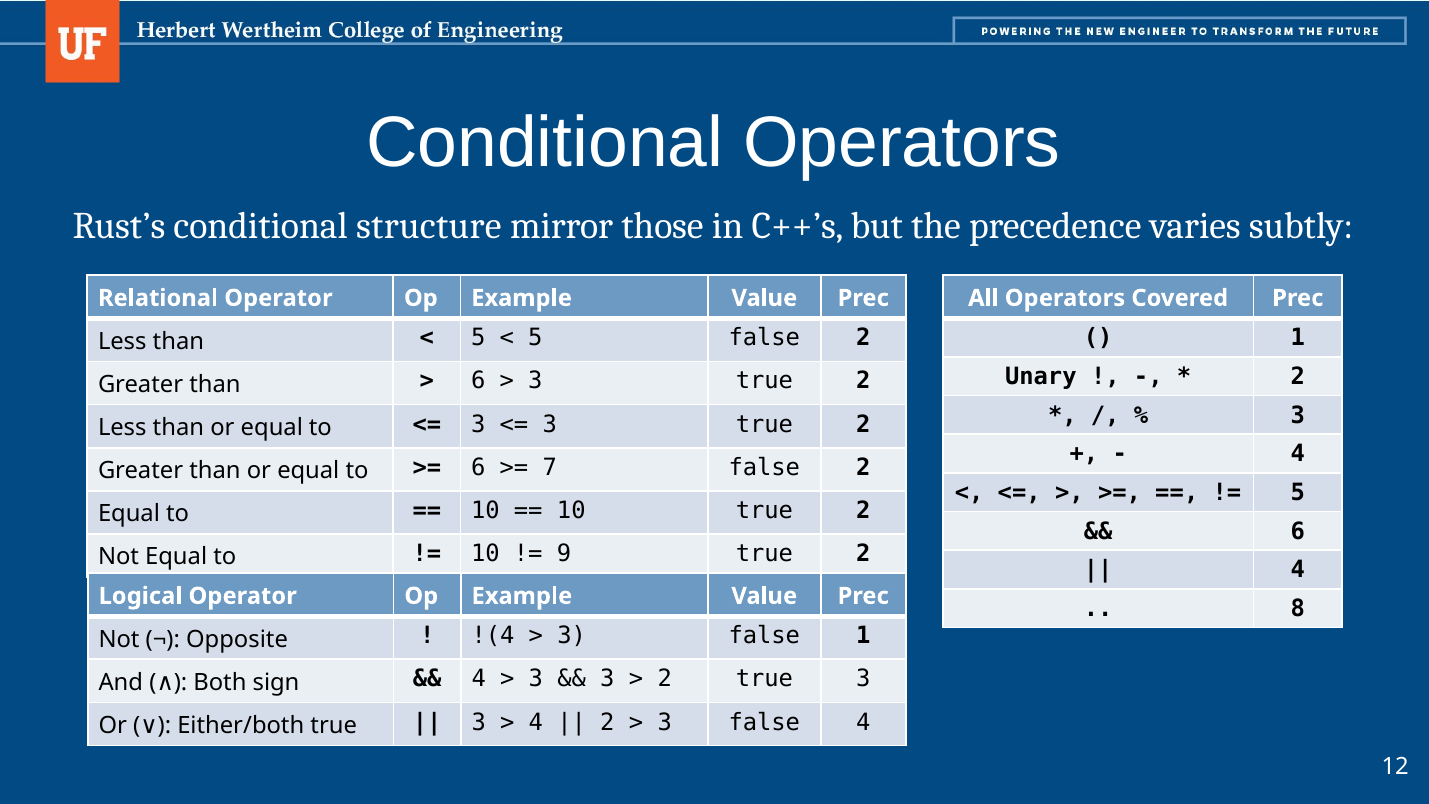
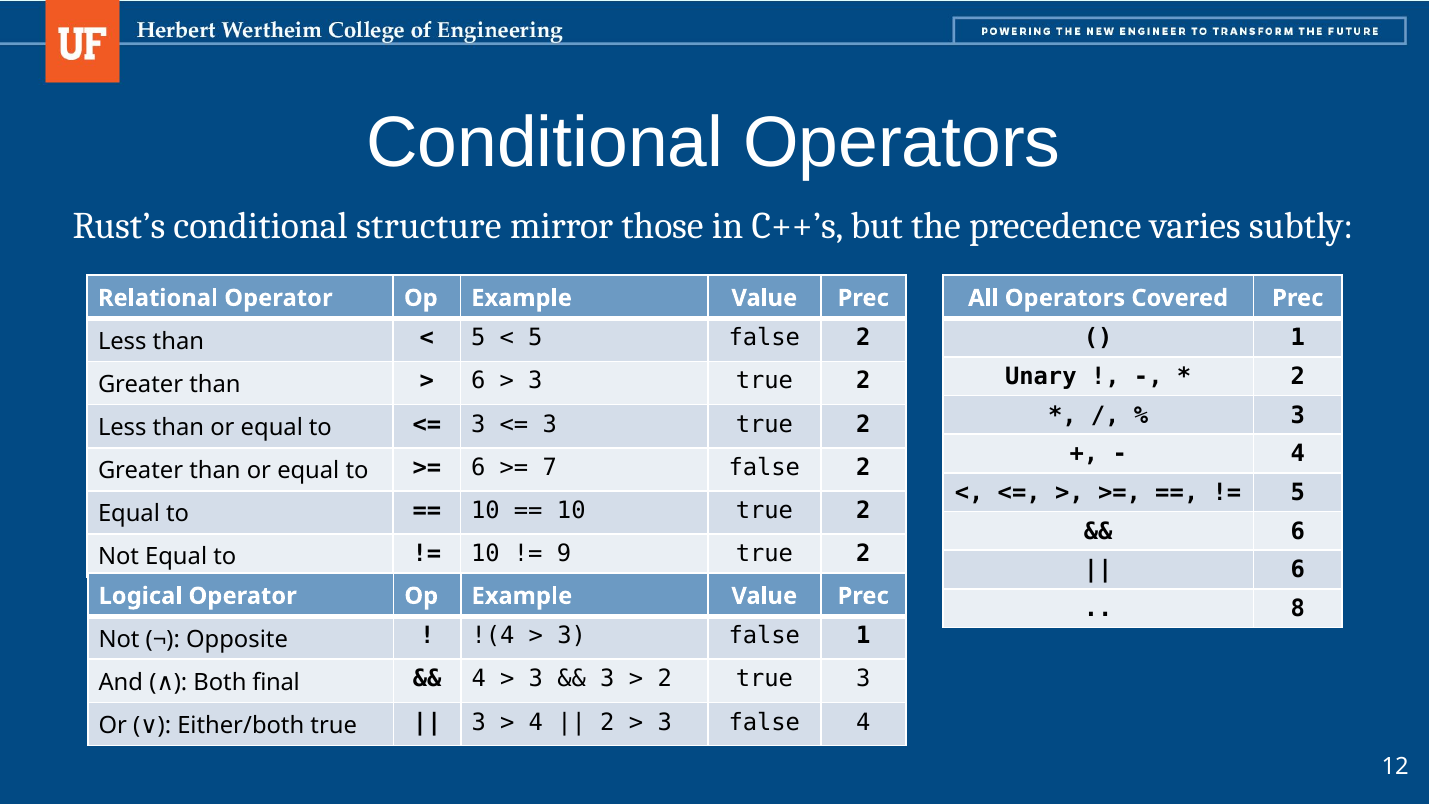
4 at (1298, 570): 4 -> 6
sign: sign -> final
